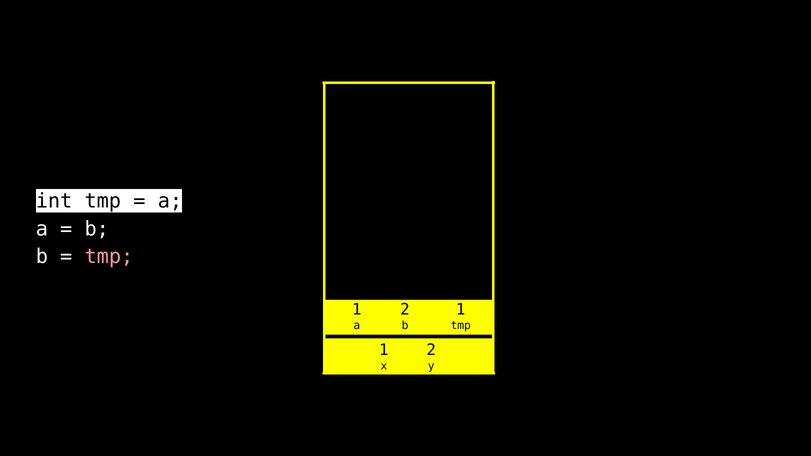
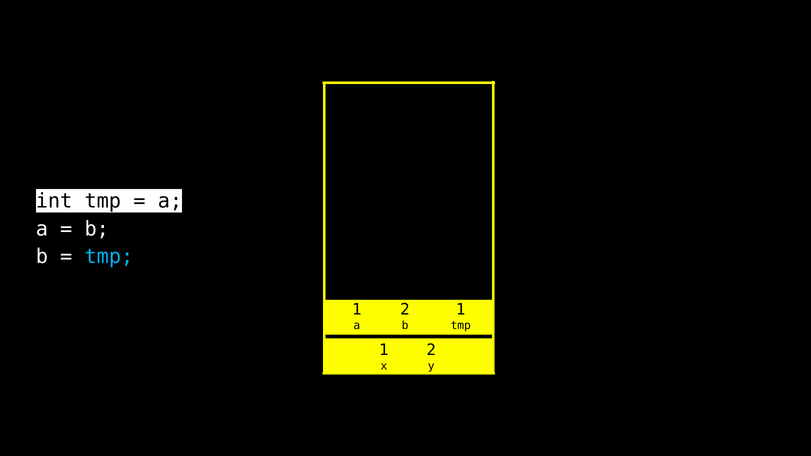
tmp at (109, 257) colour: pink -> light blue
